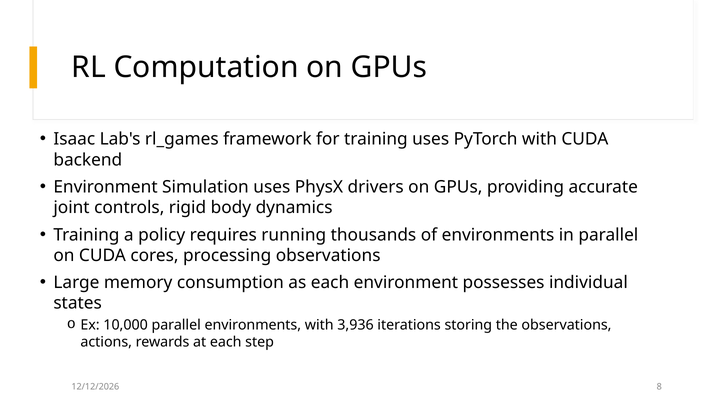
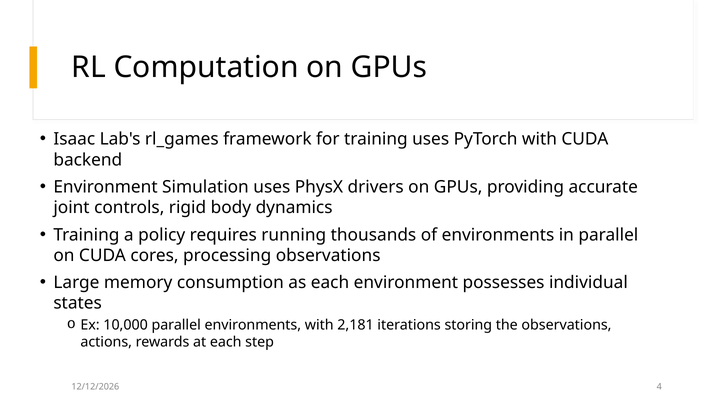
3,936: 3,936 -> 2,181
8: 8 -> 4
